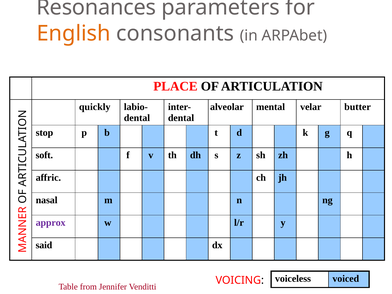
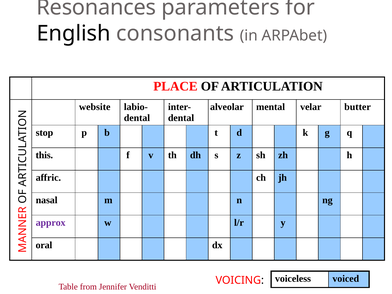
English colour: orange -> black
quickly: quickly -> website
soft: soft -> this
said: said -> oral
